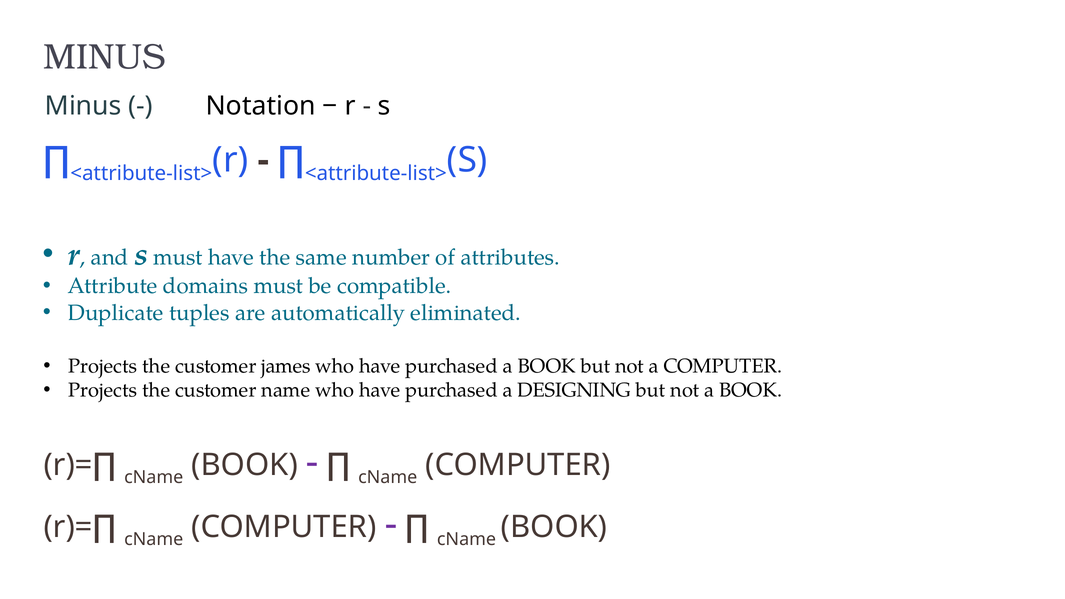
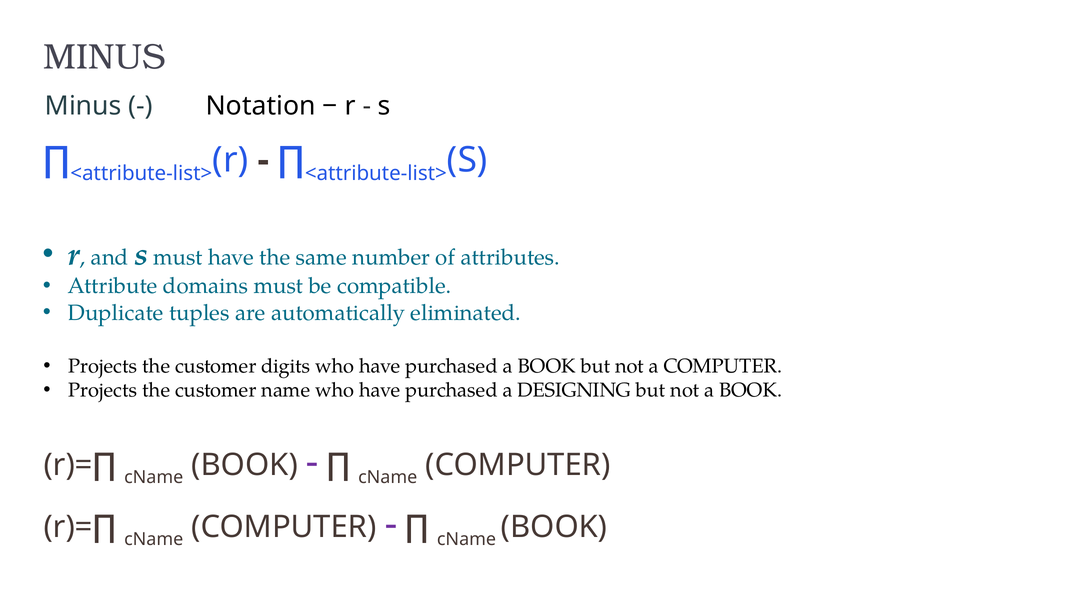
james: james -> digits
